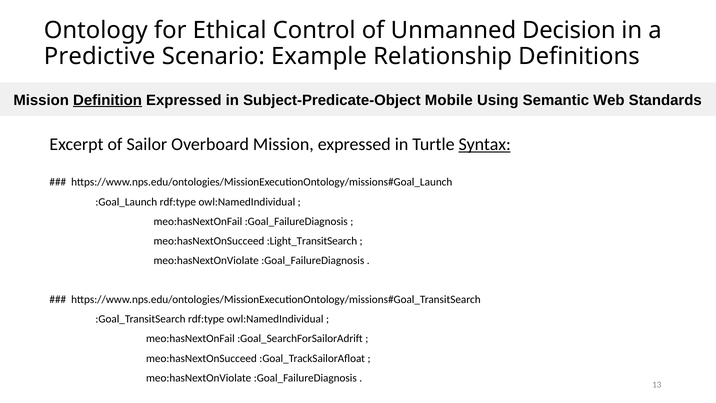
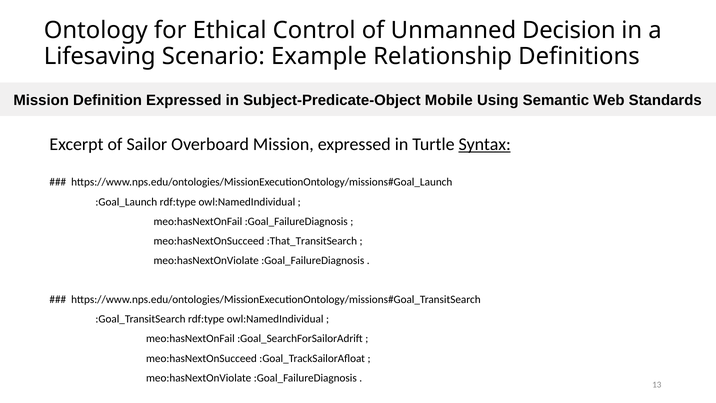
Predictive: Predictive -> Lifesaving
Definition underline: present -> none
:Light_TransitSearch: :Light_TransitSearch -> :That_TransitSearch
